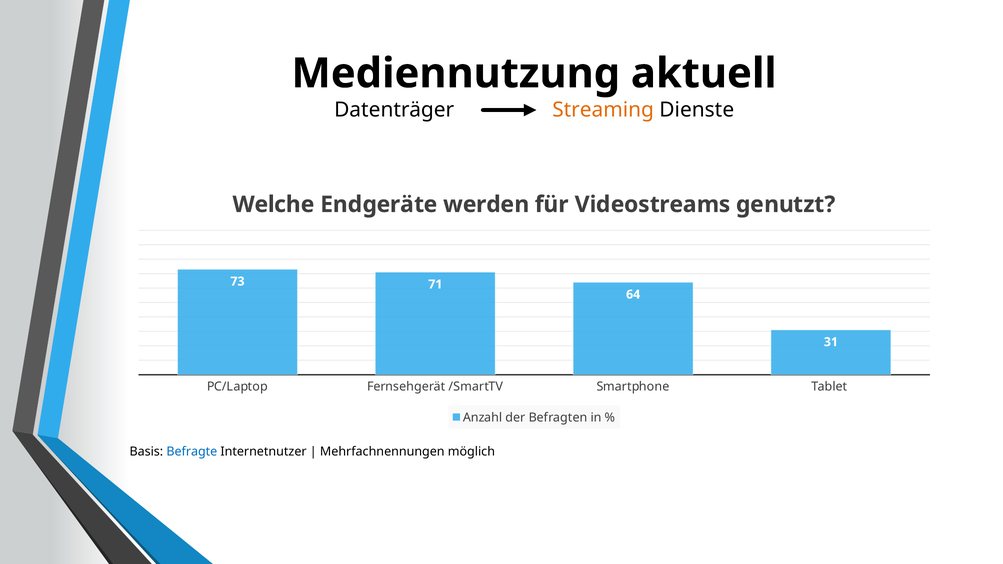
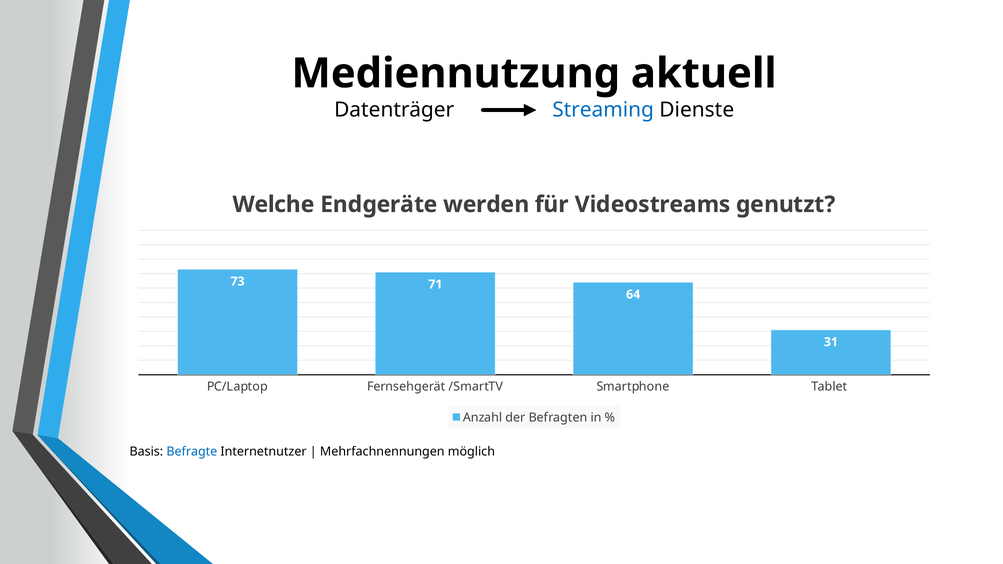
Streaming colour: orange -> blue
